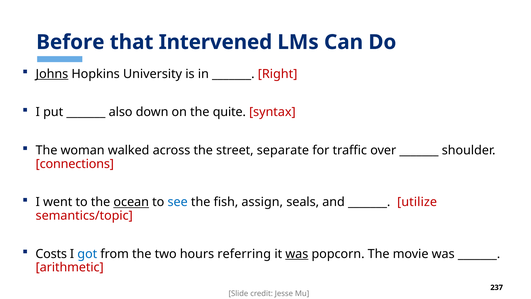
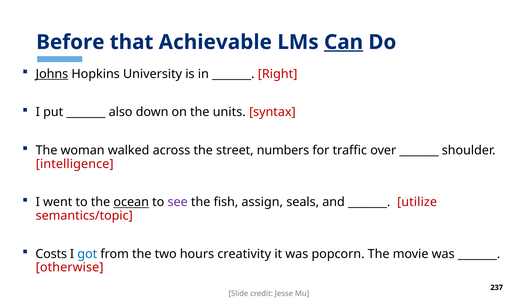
Intervened: Intervened -> Achievable
Can underline: none -> present
quite: quite -> units
separate: separate -> numbers
connections: connections -> intelligence
see colour: blue -> purple
referring: referring -> creativity
was at (297, 254) underline: present -> none
arithmetic at (70, 267): arithmetic -> otherwise
